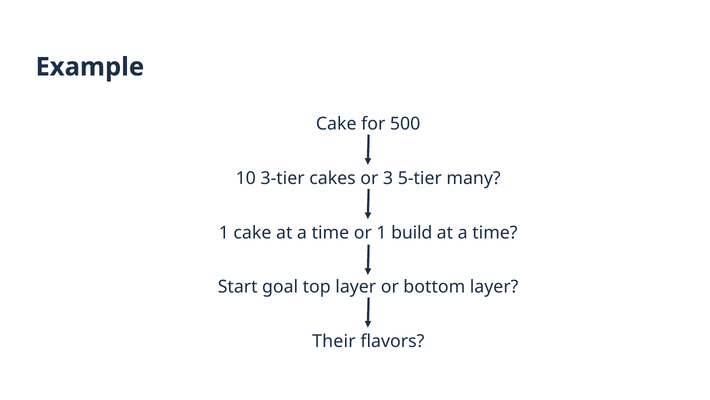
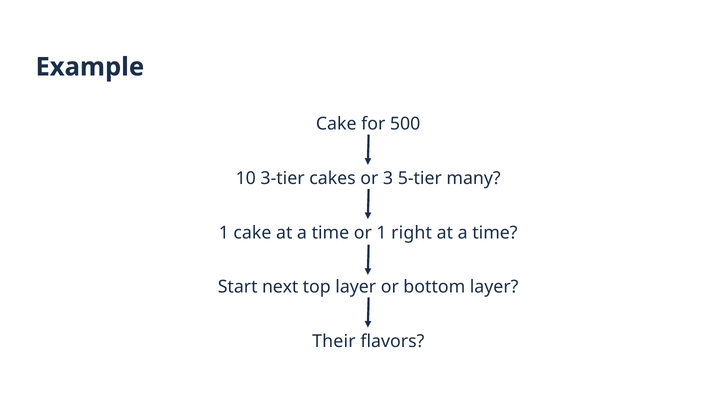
build: build -> right
goal: goal -> next
